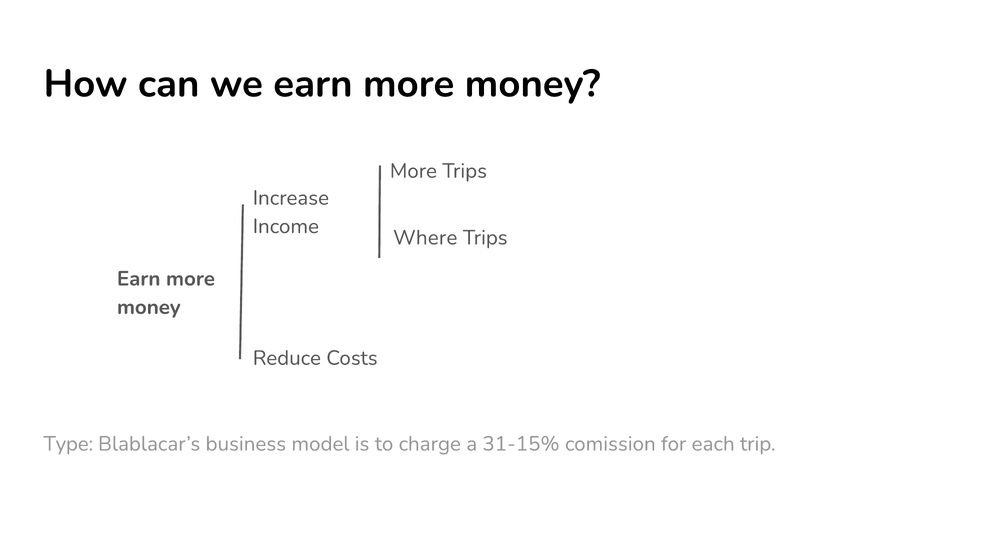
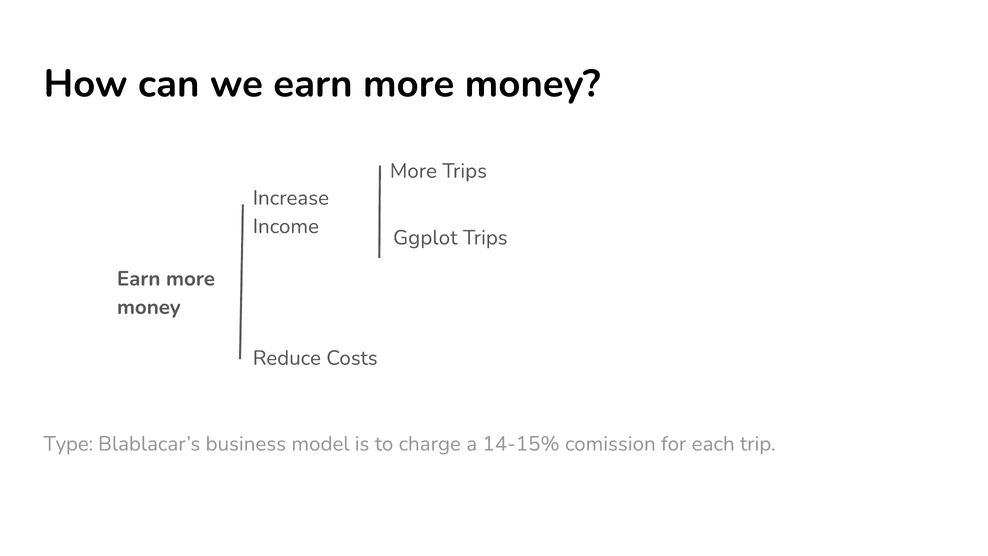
Where: Where -> Ggplot
31-15%: 31-15% -> 14-15%
